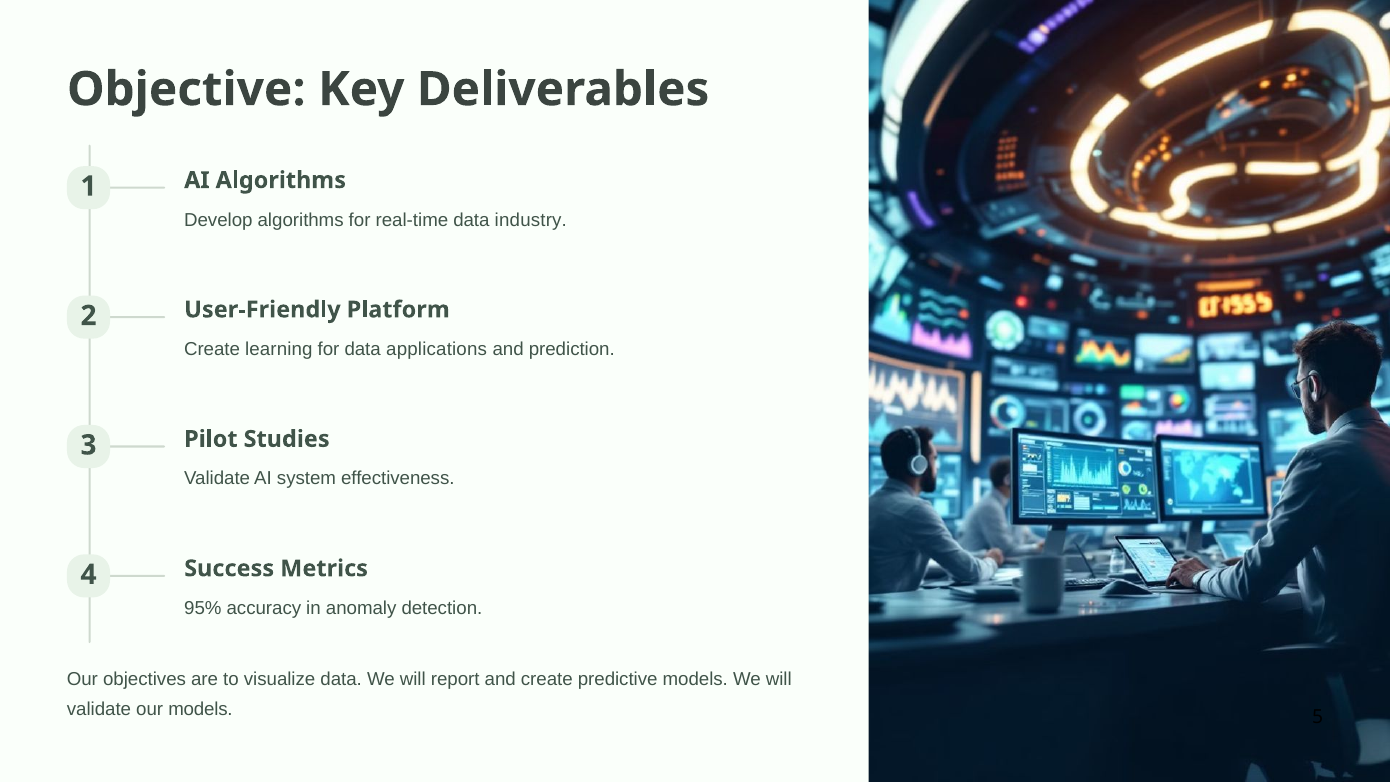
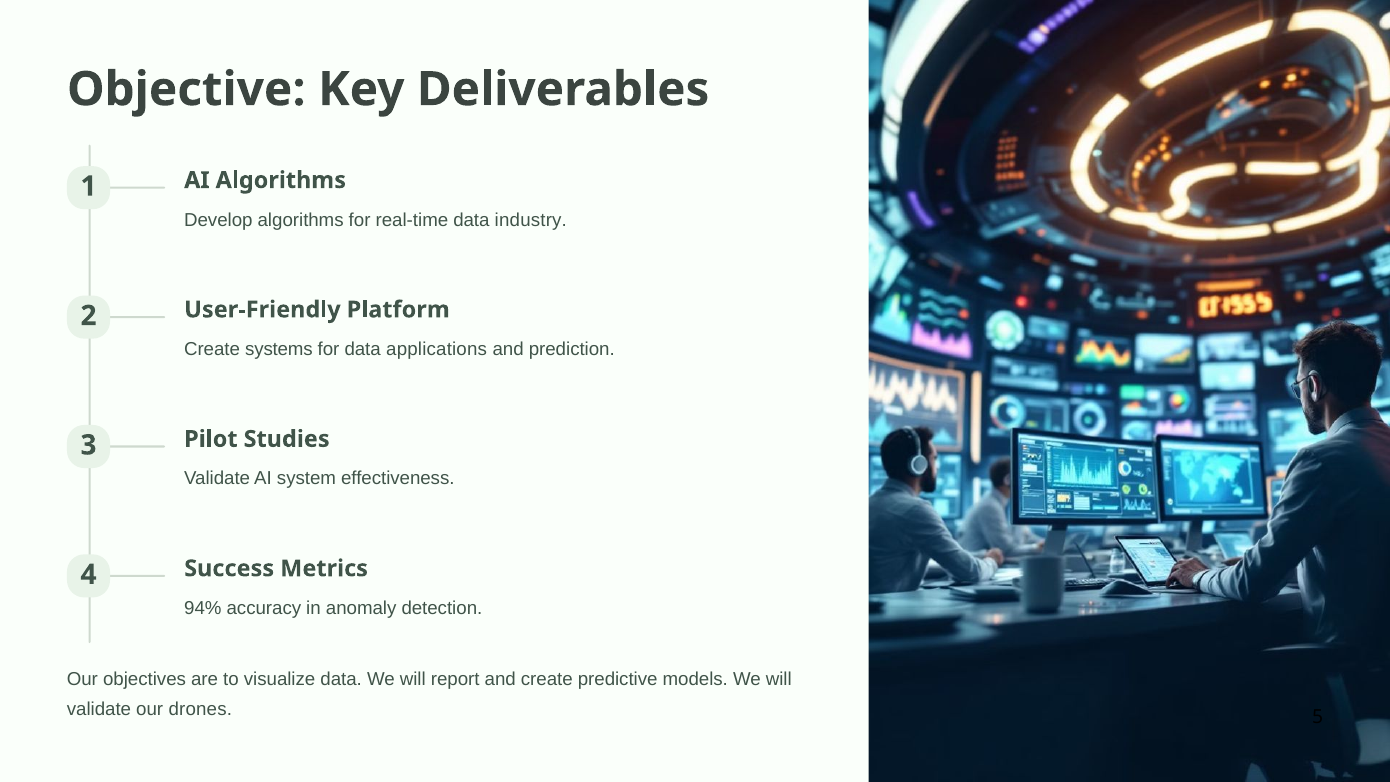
learning: learning -> systems
95%: 95% -> 94%
our models: models -> drones
